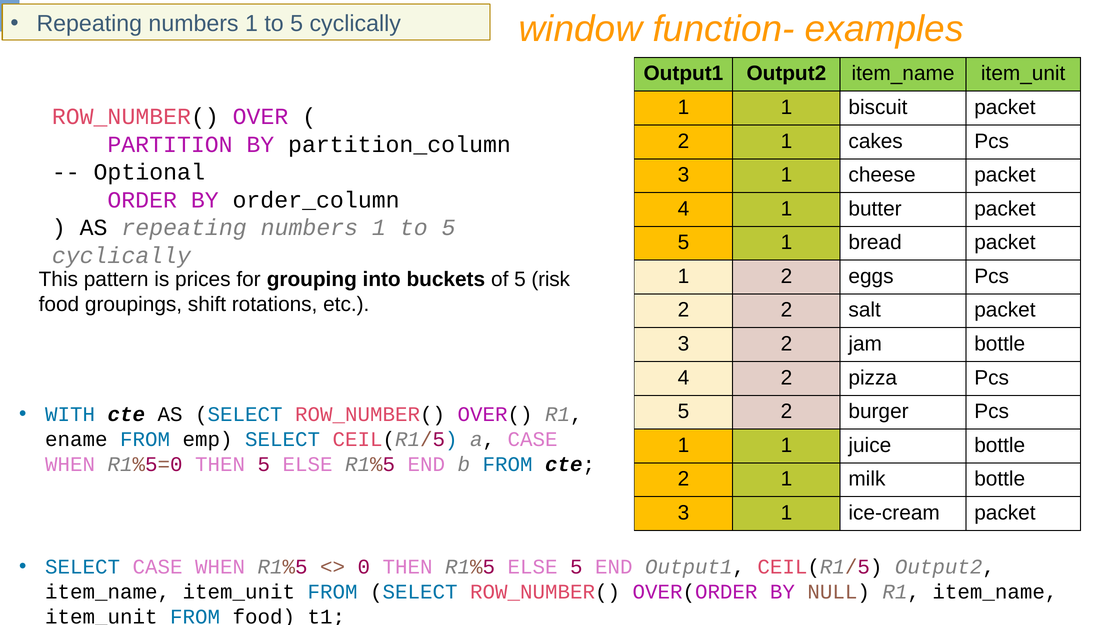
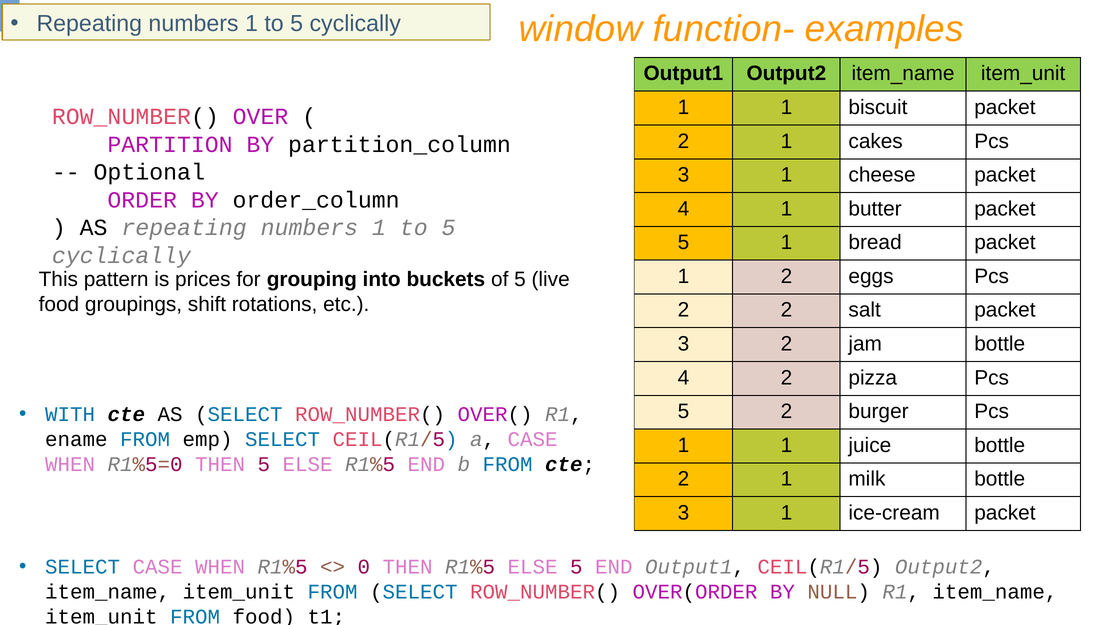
risk: risk -> live
